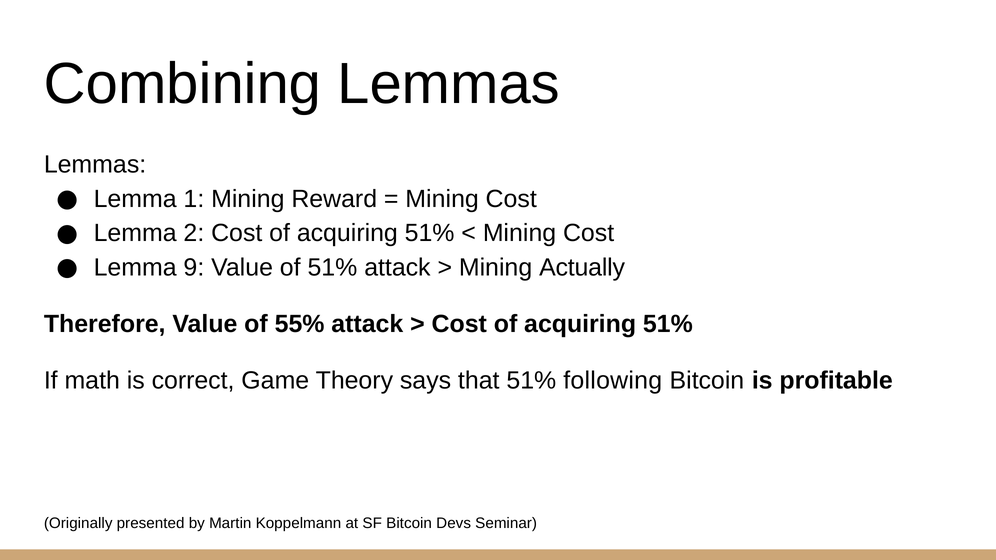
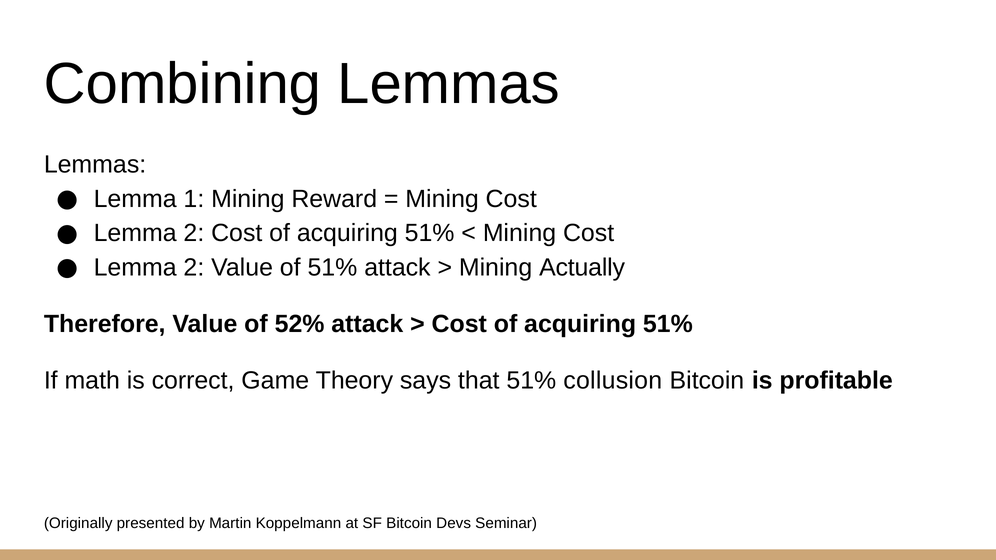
9 at (194, 268): 9 -> 2
55%: 55% -> 52%
following: following -> collusion
